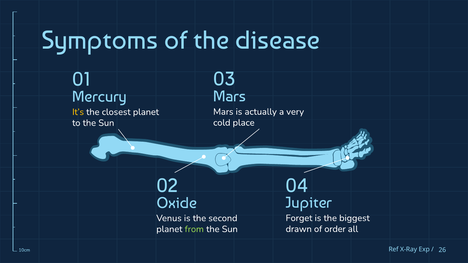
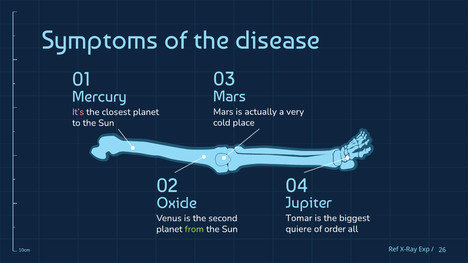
It’s colour: yellow -> pink
Forget: Forget -> Tomar
drawn: drawn -> quiere
